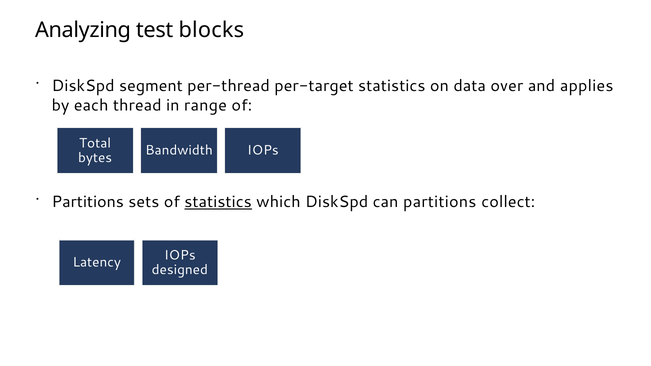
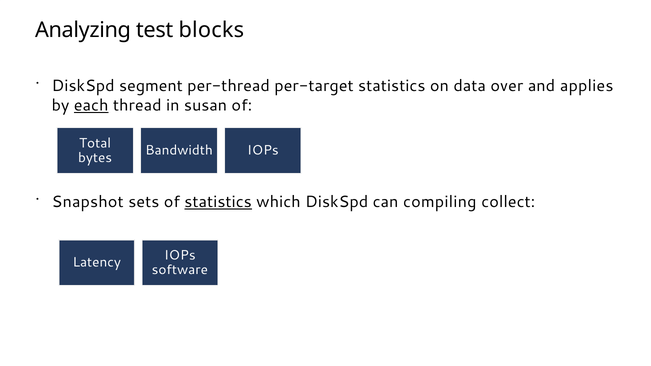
each underline: none -> present
range: range -> susan
Partitions at (88, 202): Partitions -> Snapshot
can partitions: partitions -> compiling
designed: designed -> software
